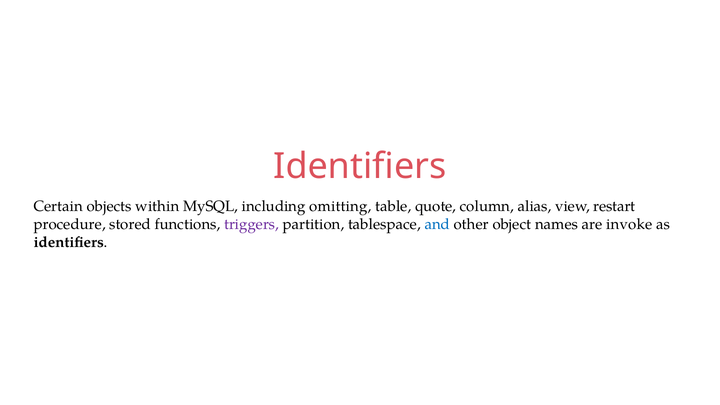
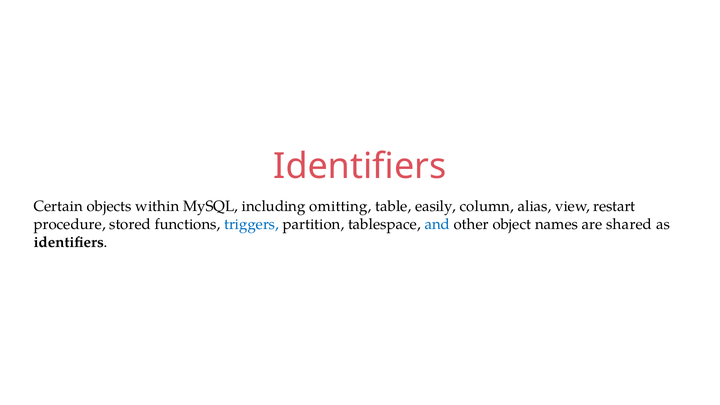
quote: quote -> easily
triggers colour: purple -> blue
invoke: invoke -> shared
